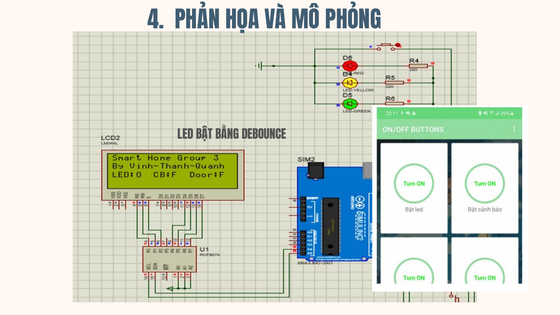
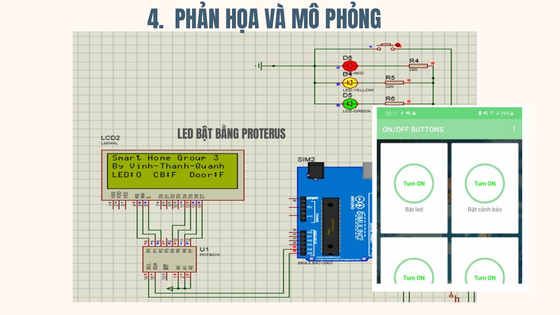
DEBOUNCE: DEBOUNCE -> PROTERUS
